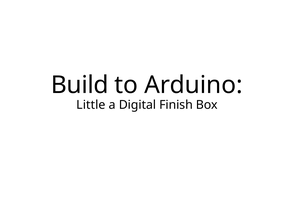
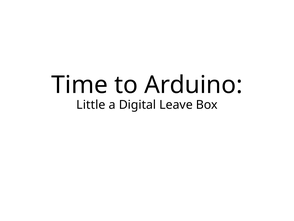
Build: Build -> Time
Finish: Finish -> Leave
